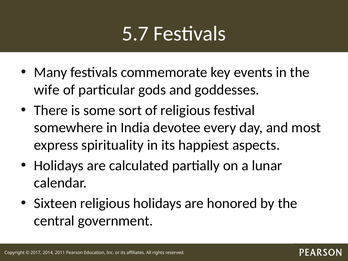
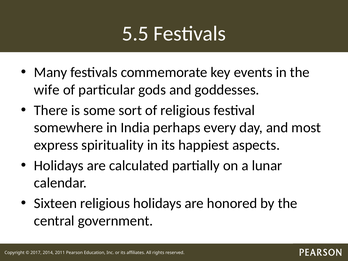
5.7: 5.7 -> 5.5
devotee: devotee -> perhaps
